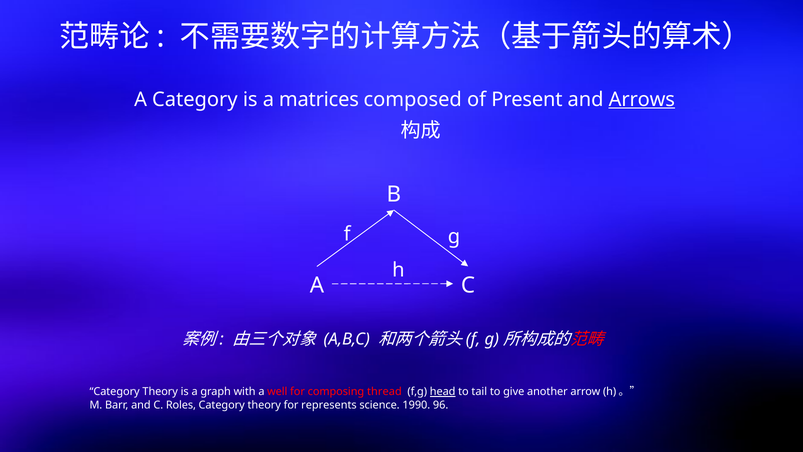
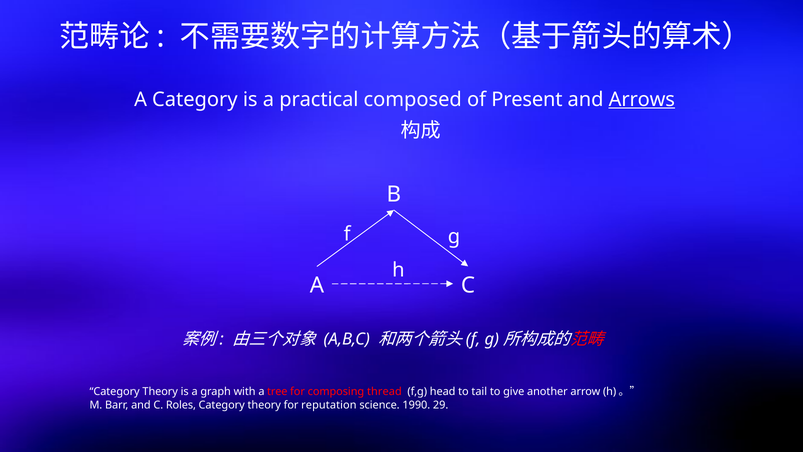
matrices: matrices -> practical
well: well -> tree
head underline: present -> none
represents: represents -> reputation
96: 96 -> 29
